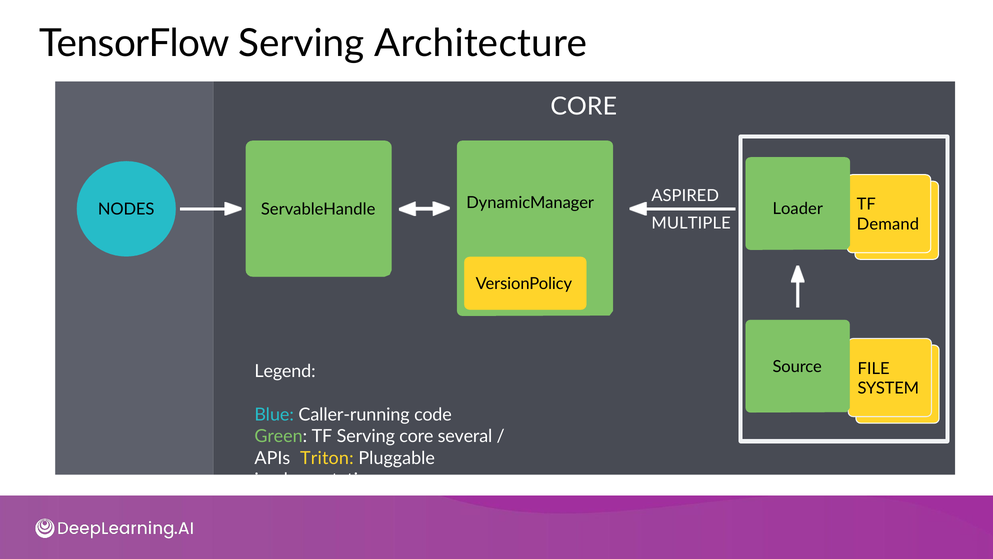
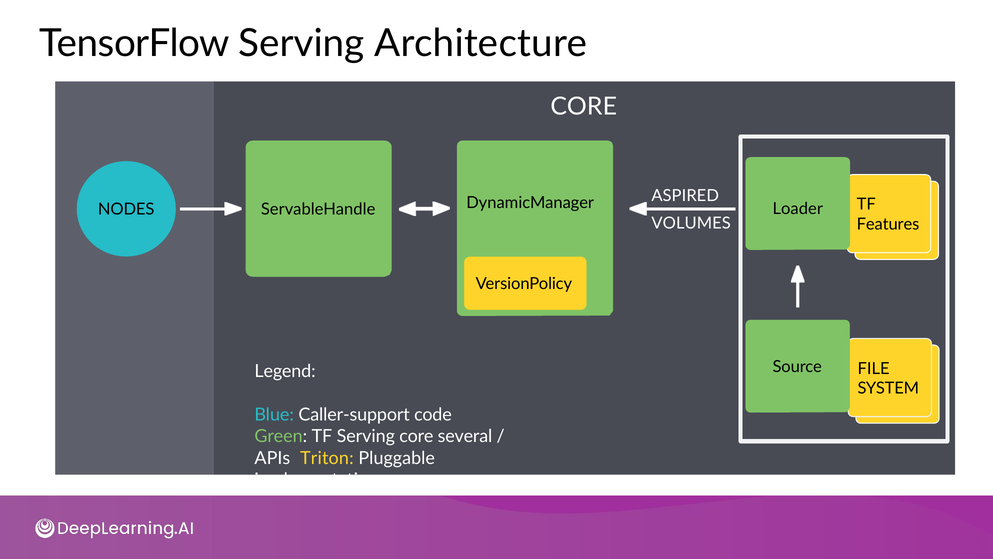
MULTIPLE: MULTIPLE -> VOLUMES
Demand: Demand -> Features
Caller-running: Caller-running -> Caller-support
